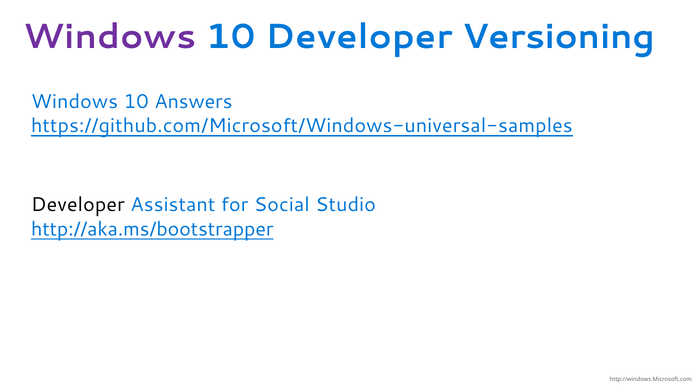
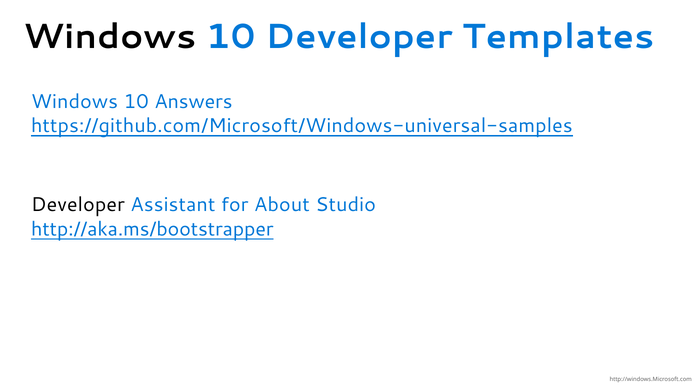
Windows at (110, 37) colour: purple -> black
Versioning: Versioning -> Templates
Social: Social -> About
